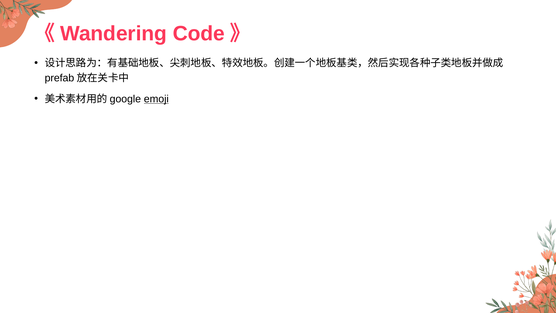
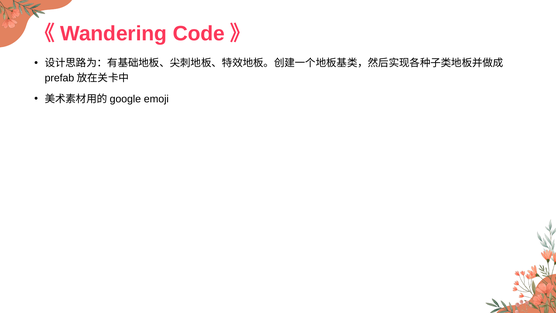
emoji underline: present -> none
